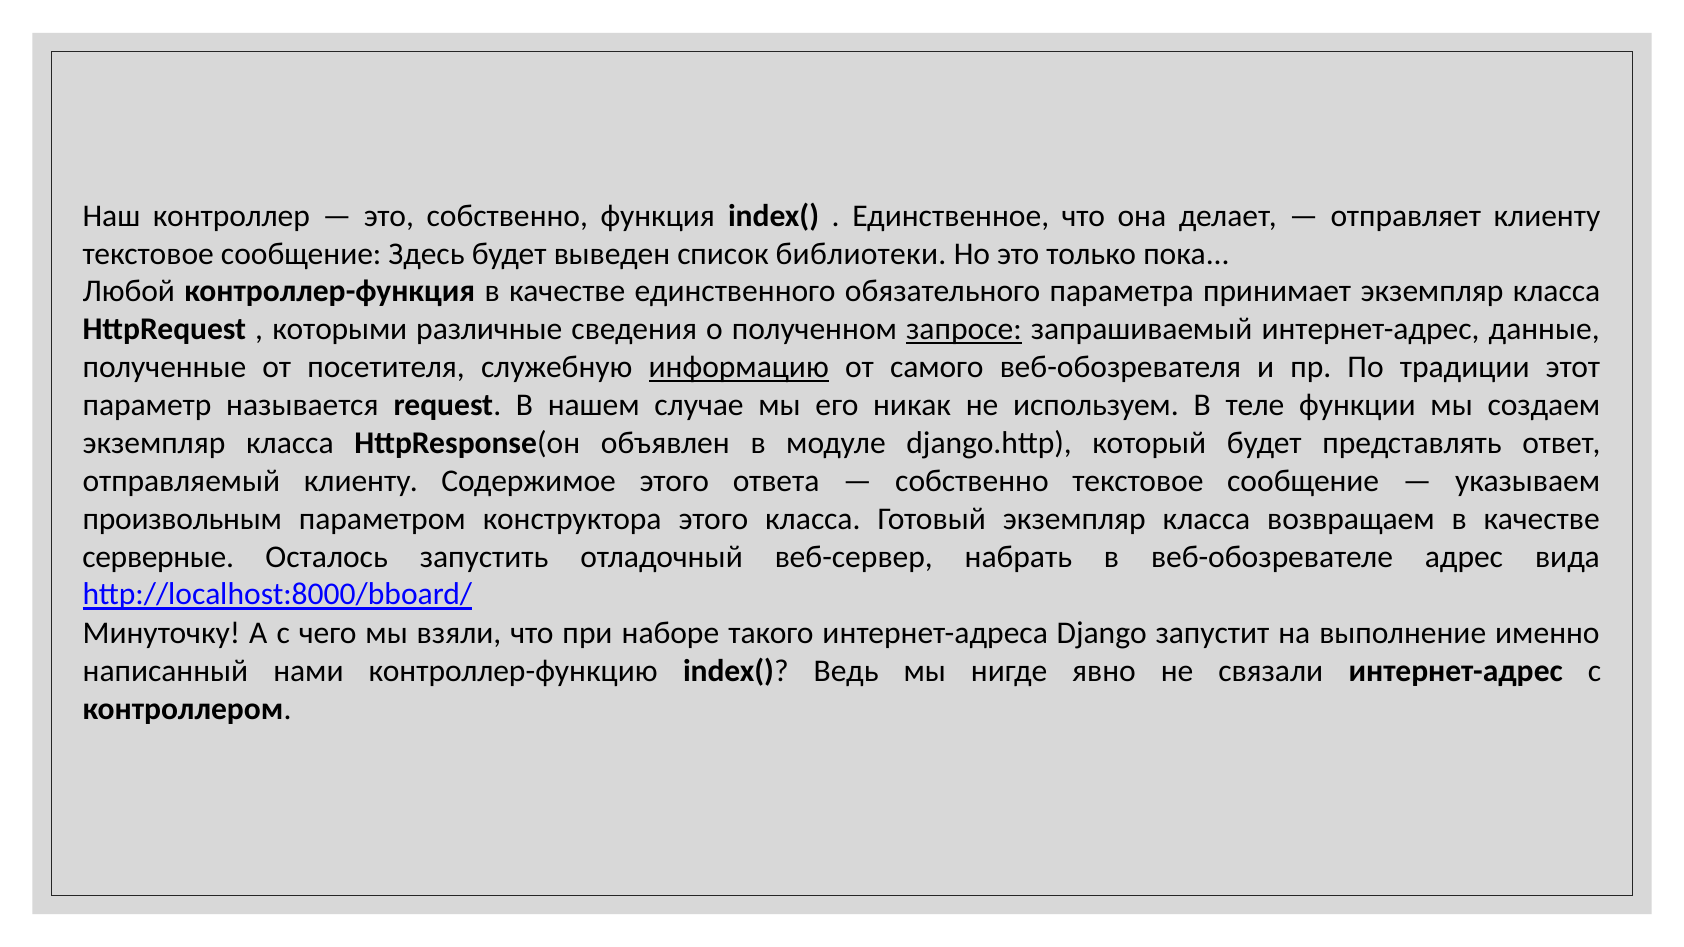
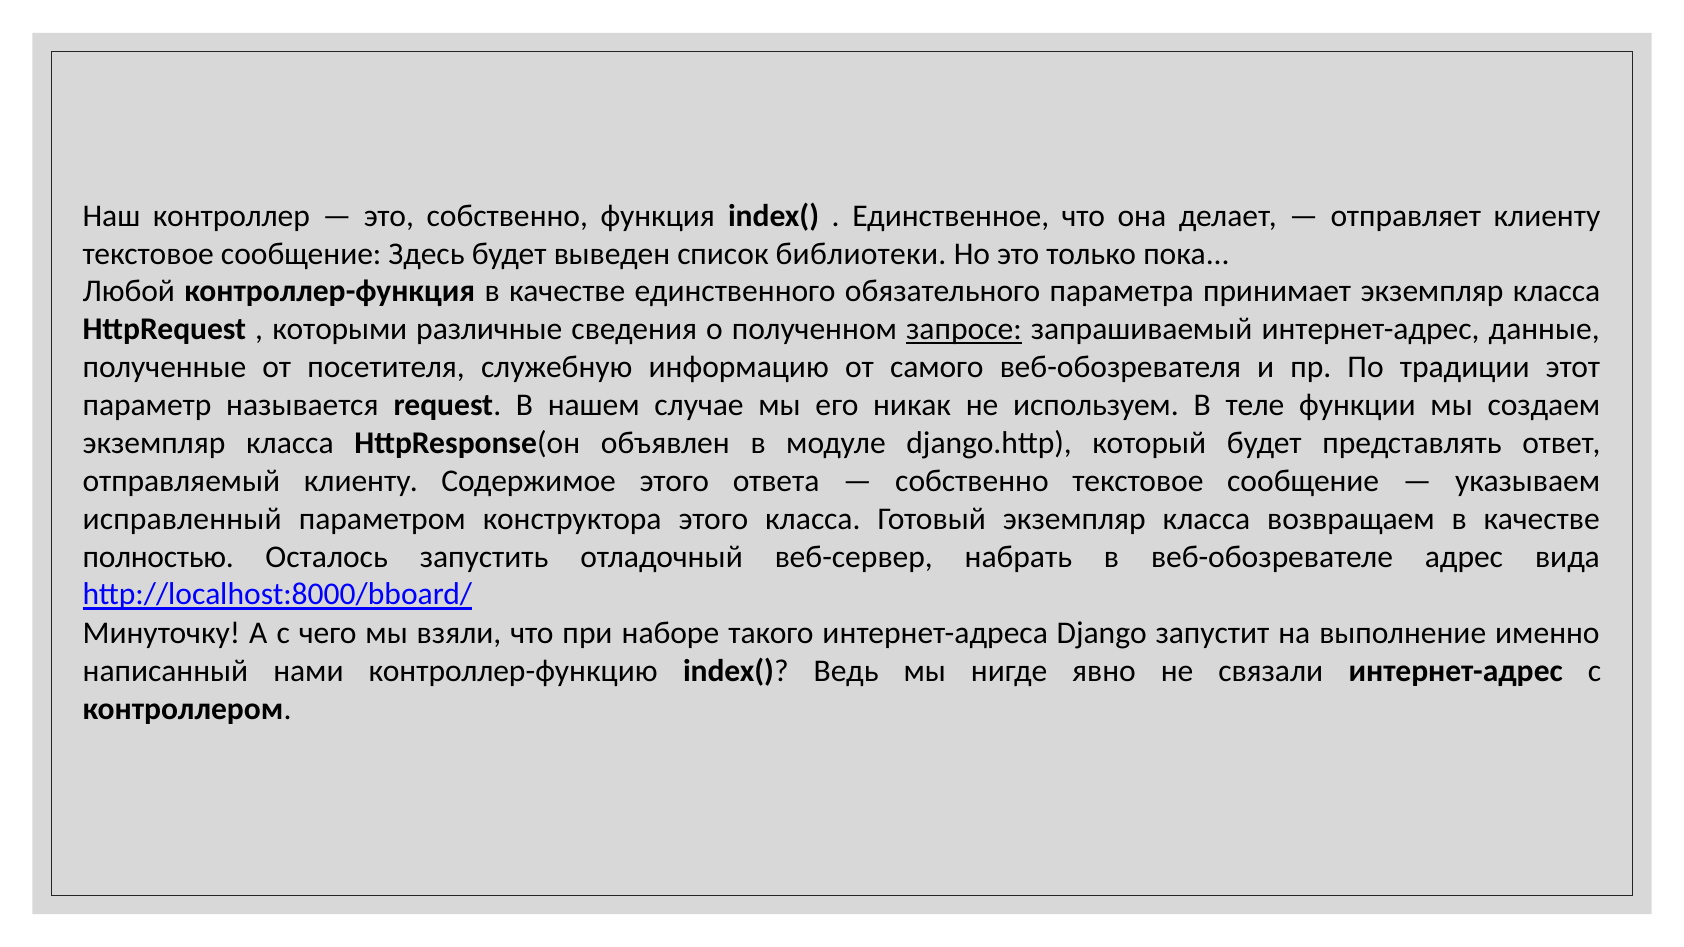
информацию underline: present -> none
произвольным: произвольным -> исправленный
серверные: серверные -> полностью
